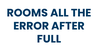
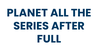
ROOMS: ROOMS -> PLANET
ERROR: ERROR -> SERIES
